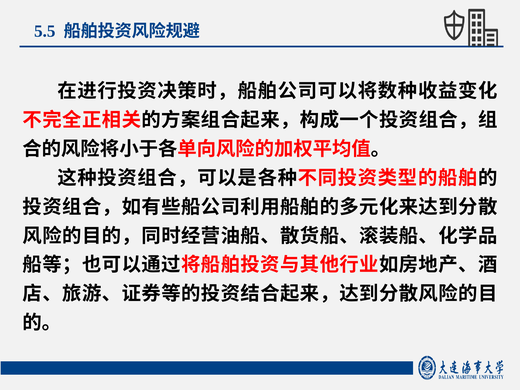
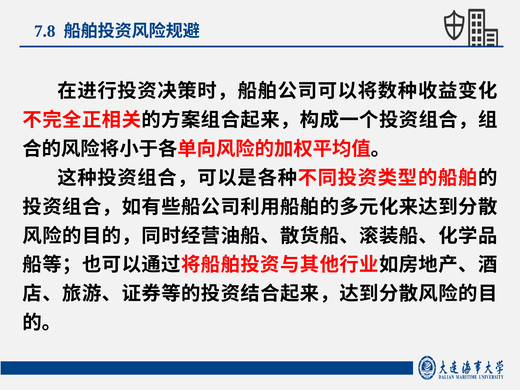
5.5: 5.5 -> 7.8
